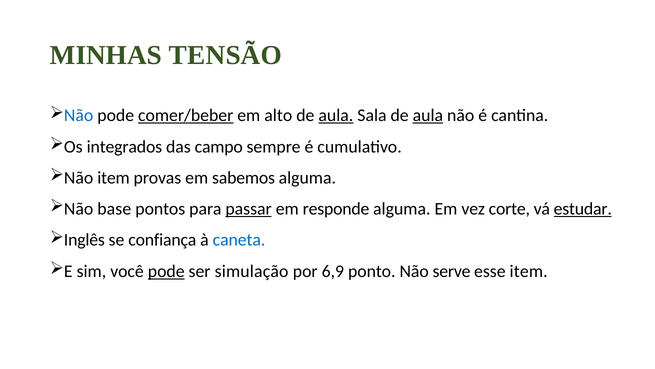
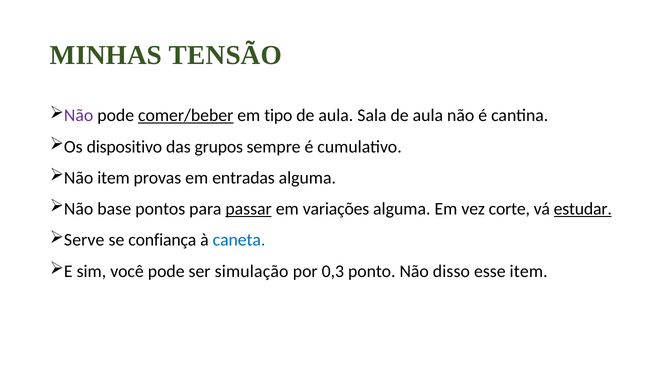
Não at (79, 115) colour: blue -> purple
alto: alto -> tipo
aula at (336, 115) underline: present -> none
aula at (428, 115) underline: present -> none
integrados: integrados -> dispositivo
campo: campo -> grupos
sabemos: sabemos -> entradas
responde: responde -> variações
Inglês: Inglês -> Serve
pode at (166, 271) underline: present -> none
6,9: 6,9 -> 0,3
serve: serve -> disso
